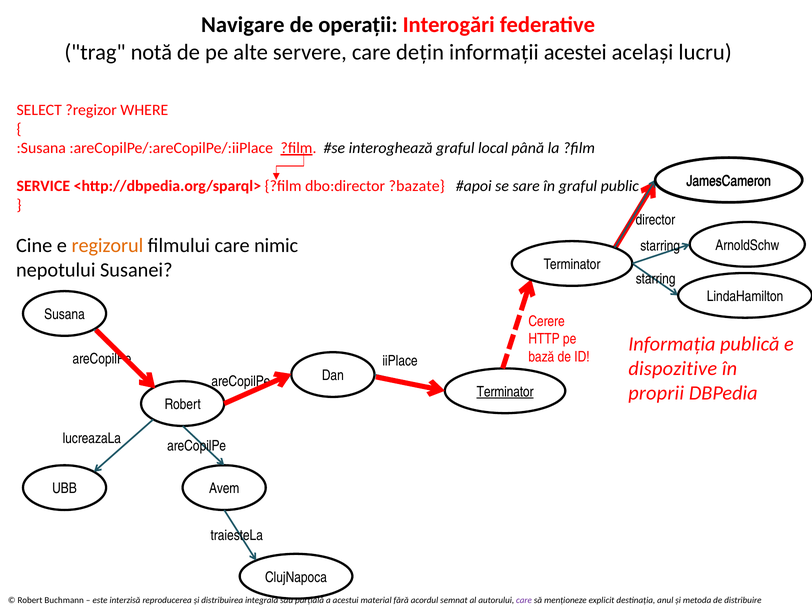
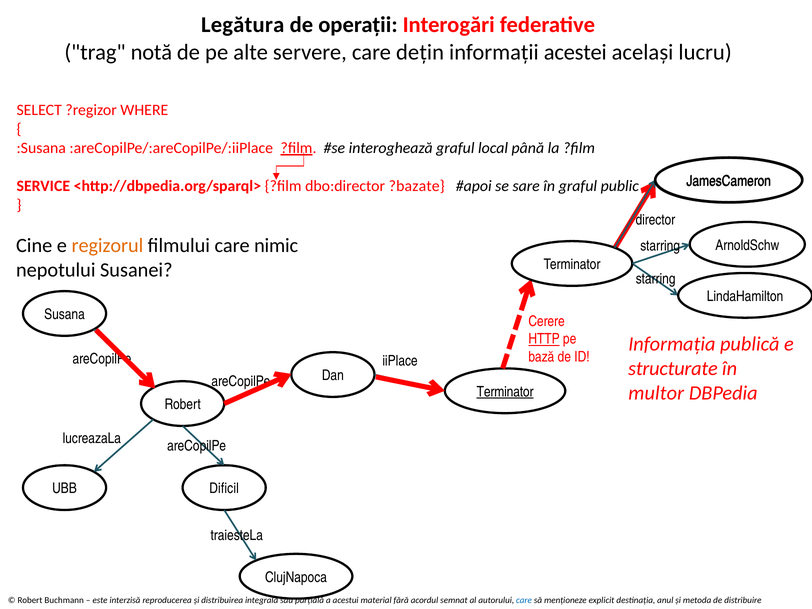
Navigare: Navigare -> Legătura
HTTP underline: none -> present
dispozitive: dispozitive -> structurate
proprii: proprii -> multor
Avem: Avem -> Dificil
care at (524, 600) colour: purple -> blue
